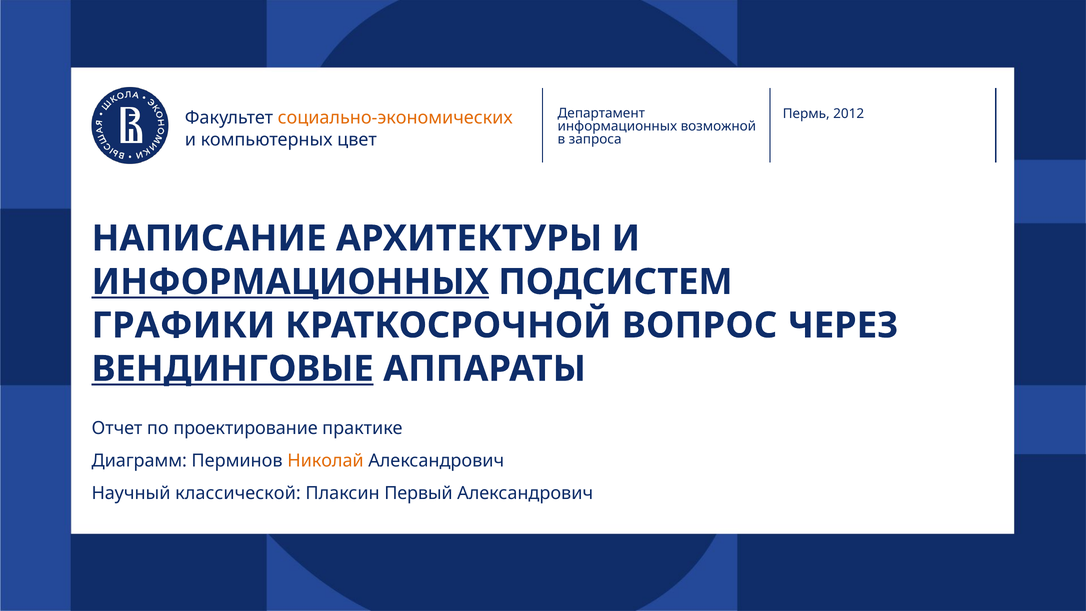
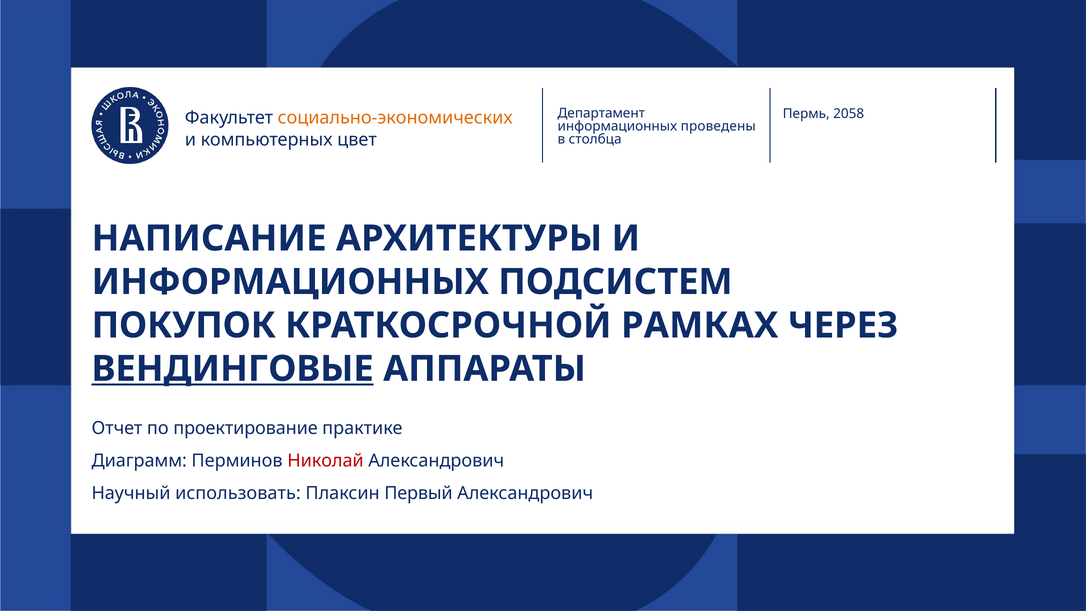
2012: 2012 -> 2058
возможной: возможной -> проведены
запроса: запроса -> столбца
ИНФОРМАЦИОННЫХ at (290, 282) underline: present -> none
ГРАФИКИ: ГРАФИКИ -> ПОКУПОК
ВОПРОС: ВОПРОС -> РАМКАХ
Николай colour: orange -> red
классической: классической -> использовать
